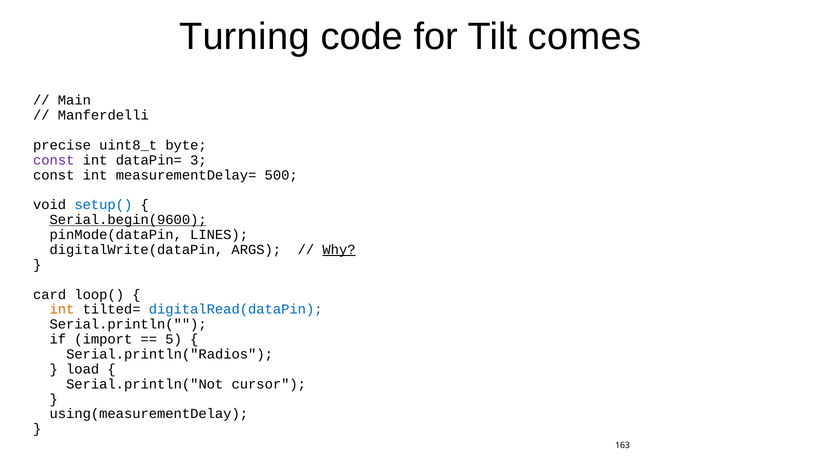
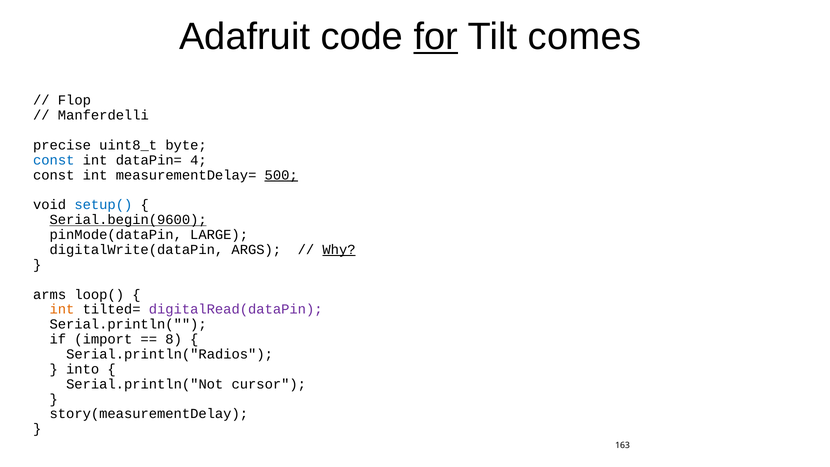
Turning: Turning -> Adafruit
for underline: none -> present
Main: Main -> Flop
const at (54, 160) colour: purple -> blue
3: 3 -> 4
500 underline: none -> present
LINES: LINES -> LARGE
card: card -> arms
digitalRead(dataPin colour: blue -> purple
5: 5 -> 8
load: load -> into
using(measurementDelay: using(measurementDelay -> story(measurementDelay
